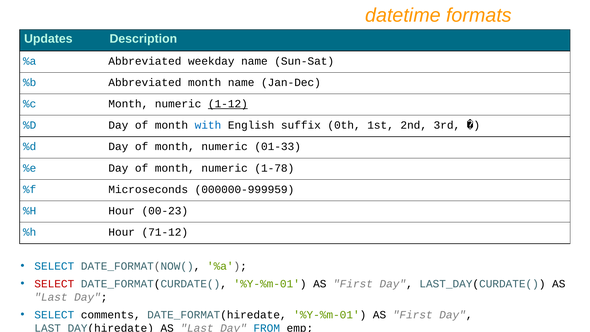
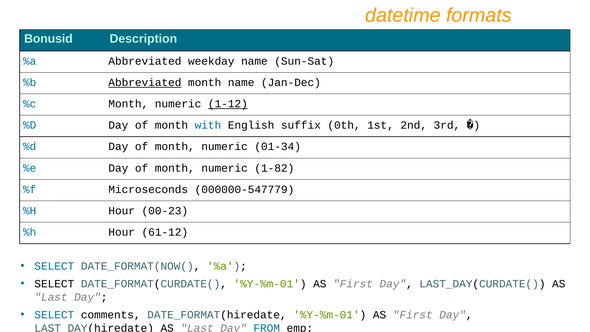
Updates: Updates -> Bonusid
Abbreviated at (145, 82) underline: none -> present
01-33: 01-33 -> 01-34
1-78: 1-78 -> 1-82
000000-999959: 000000-999959 -> 000000-547779
71-12: 71-12 -> 61-12
SELECT at (54, 284) colour: red -> black
